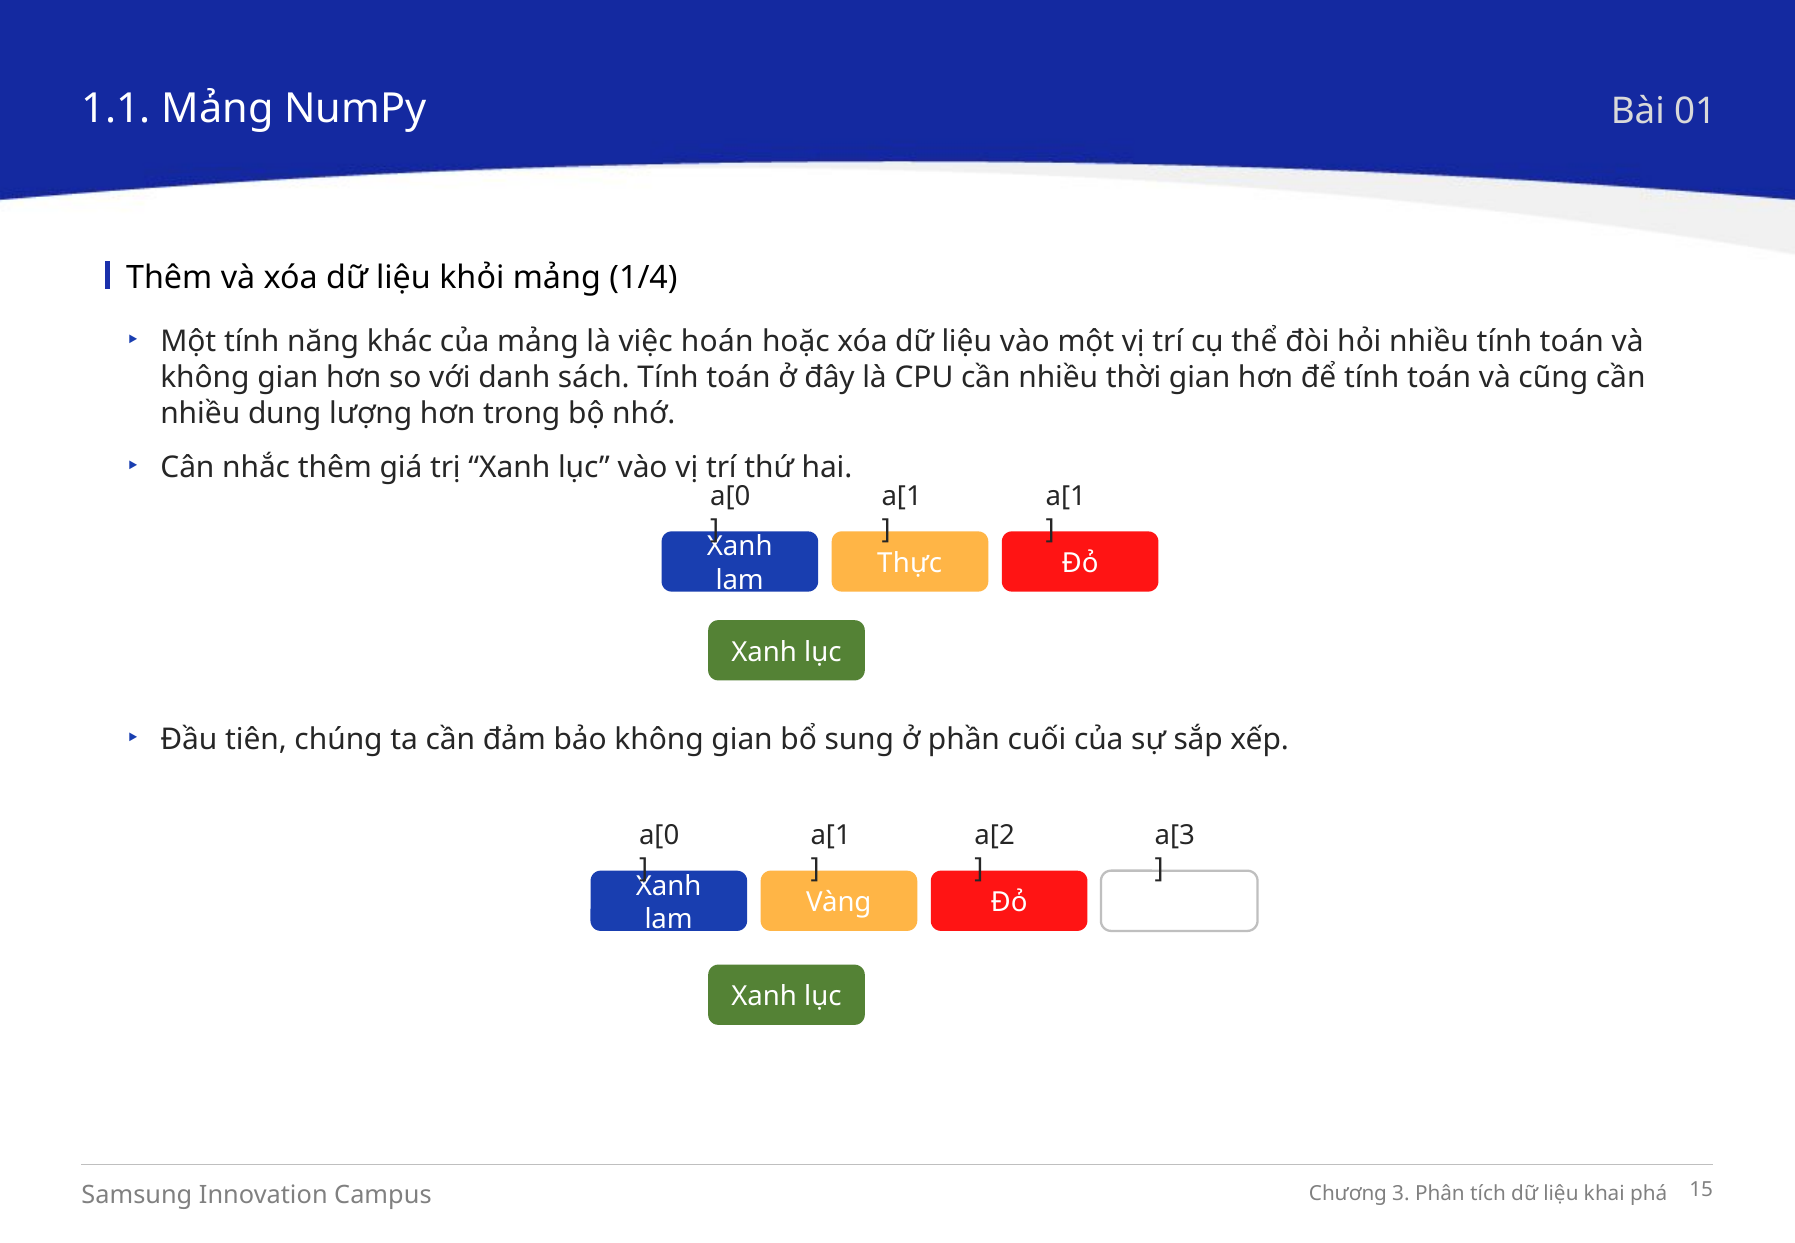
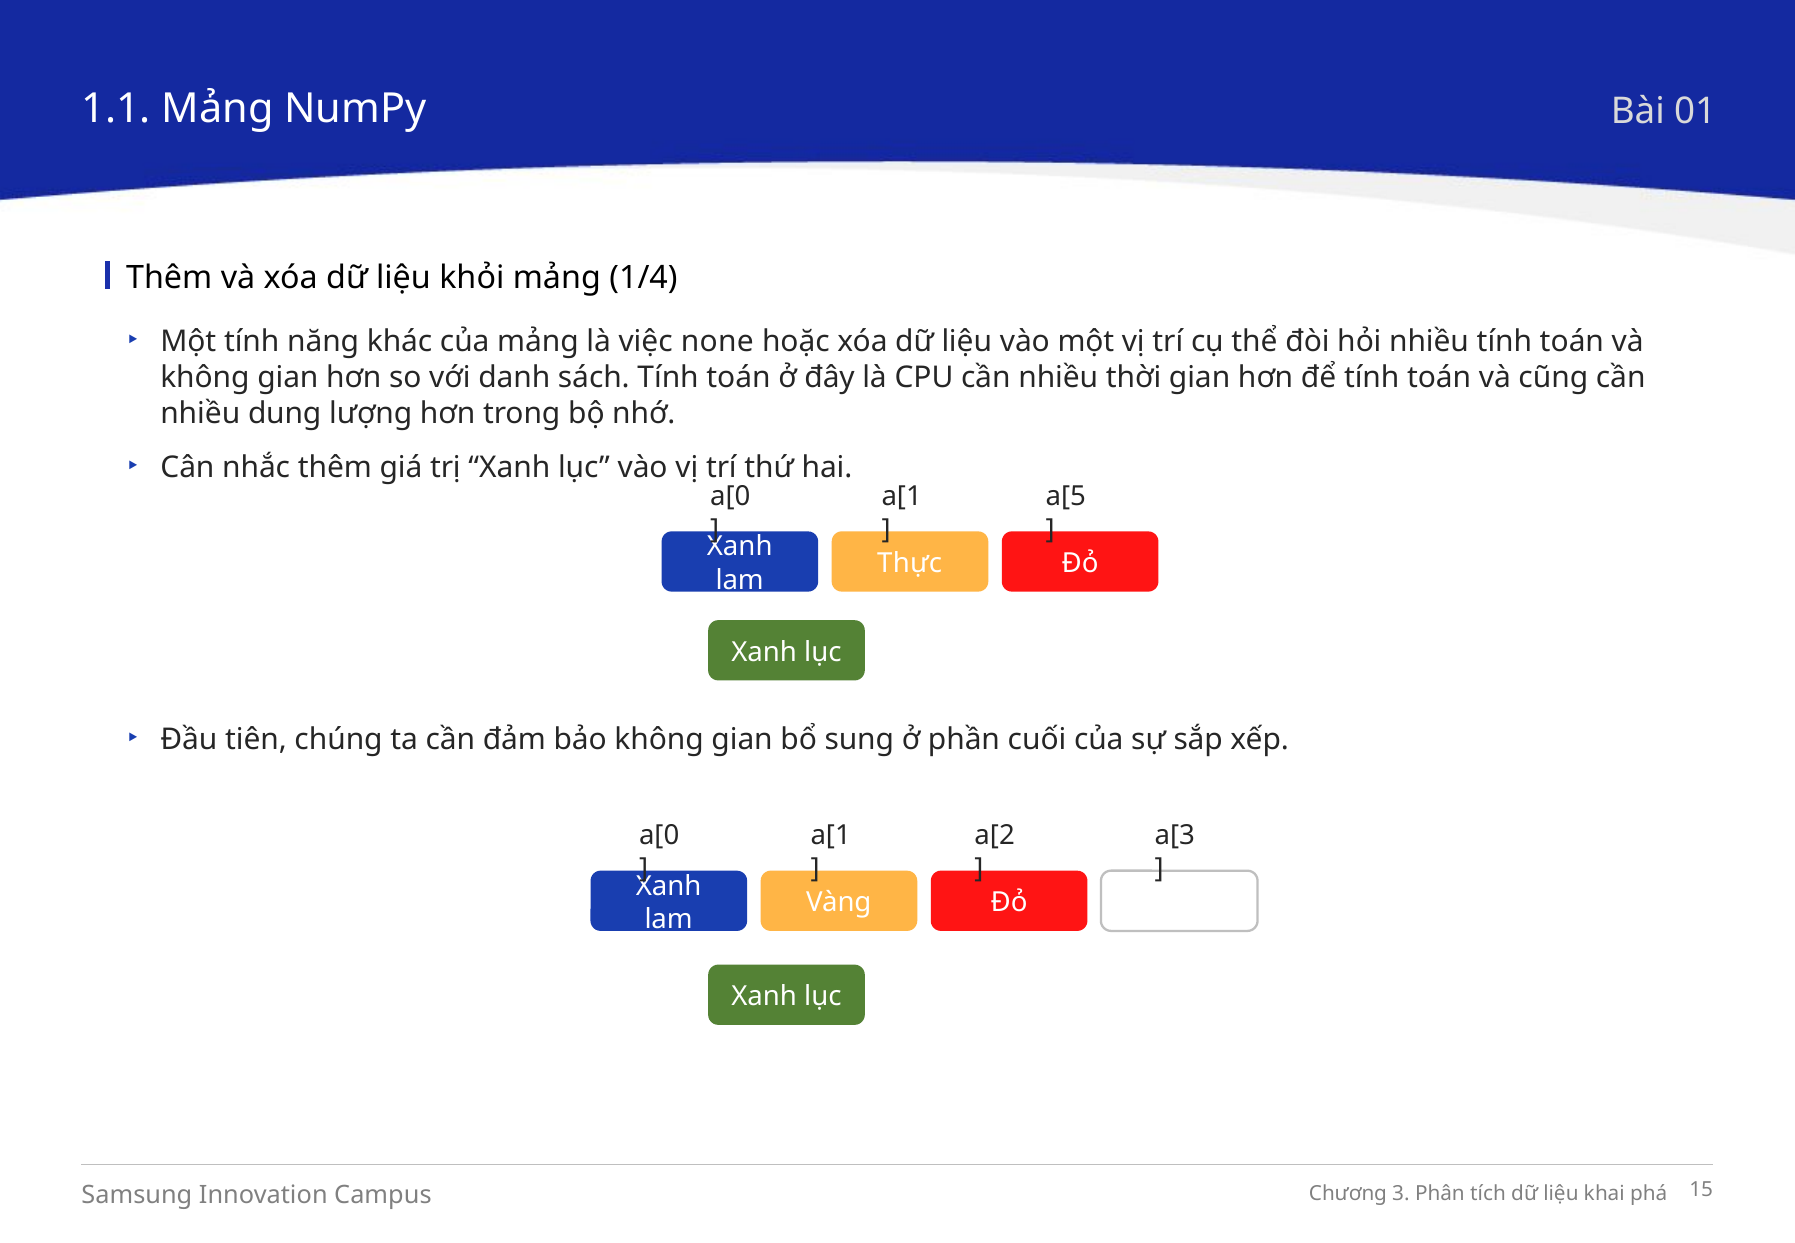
hoán: hoán -> none
a[1 at (1066, 496): a[1 -> a[5
